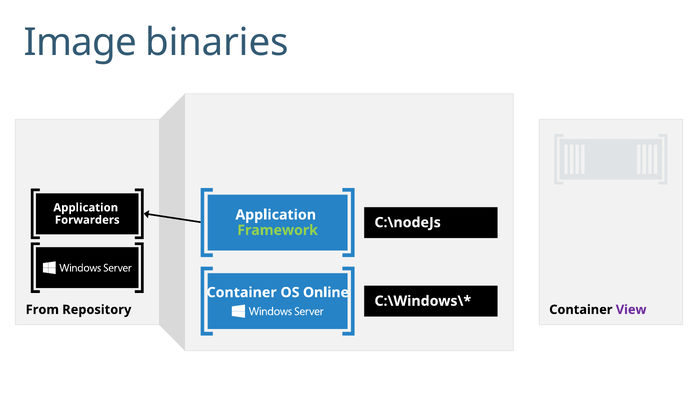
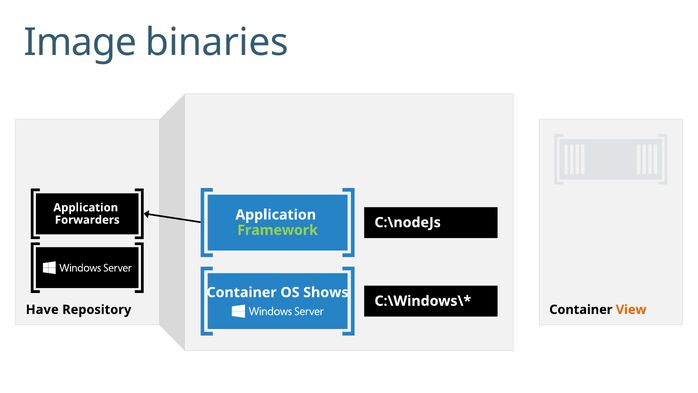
Online: Online -> Shows
From: From -> Have
View colour: purple -> orange
